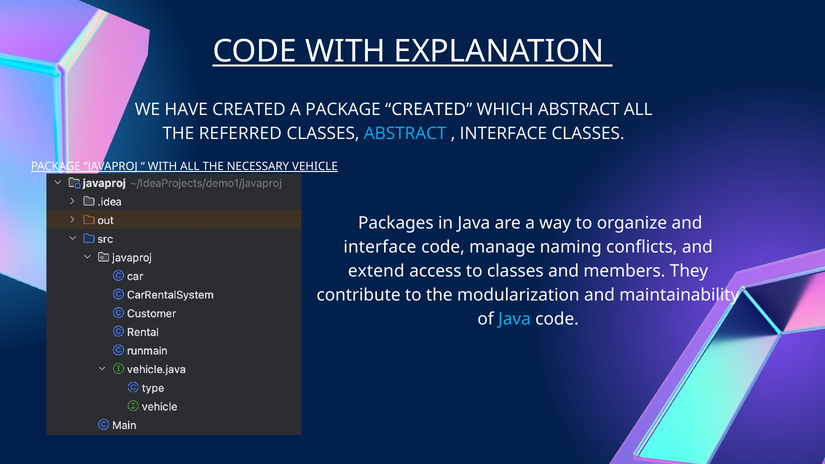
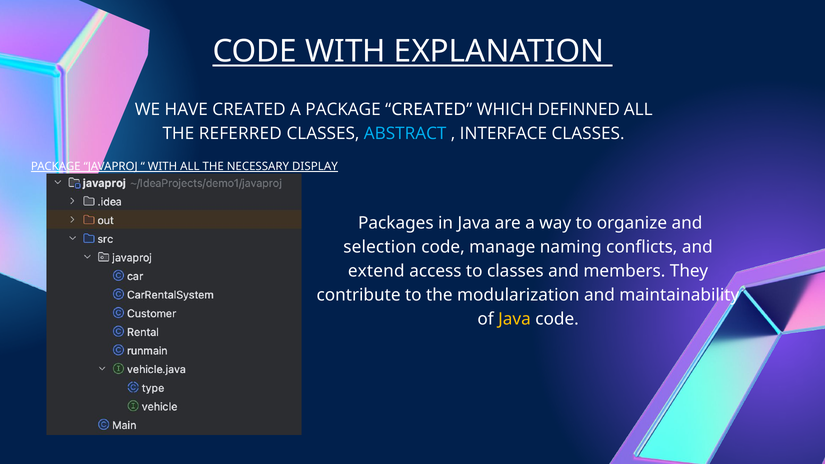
WHICH ABSTRACT: ABSTRACT -> DEFINNED
VEHICLE: VEHICLE -> DISPLAY
interface at (380, 247): interface -> selection
Java at (515, 319) colour: light blue -> yellow
